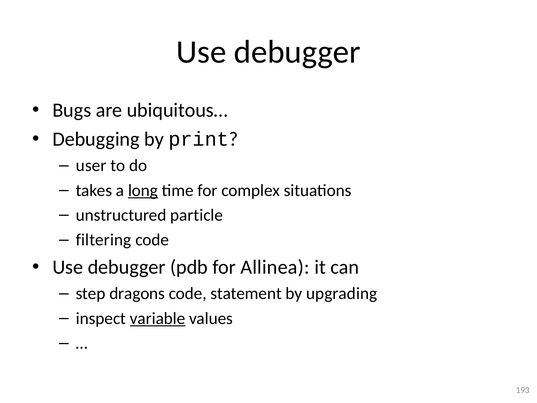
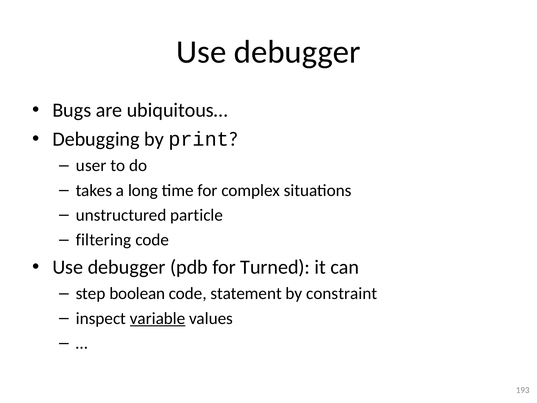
long underline: present -> none
Allinea: Allinea -> Turned
dragons: dragons -> boolean
upgrading: upgrading -> constraint
